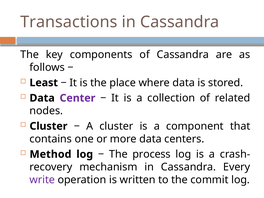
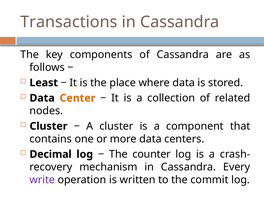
Center colour: purple -> orange
Method: Method -> Decimal
process: process -> counter
